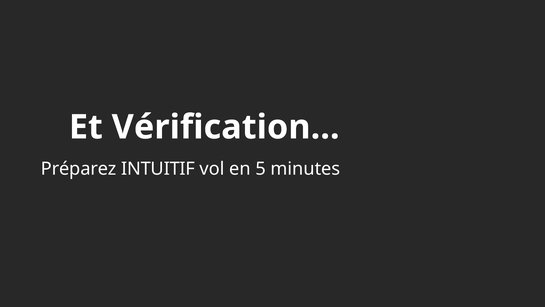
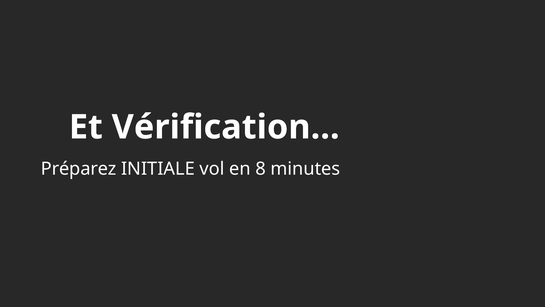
INTUITIF: INTUITIF -> INITIALE
5: 5 -> 8
